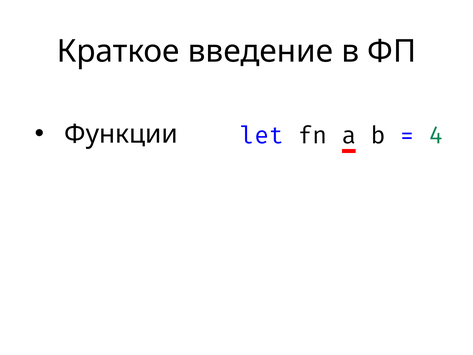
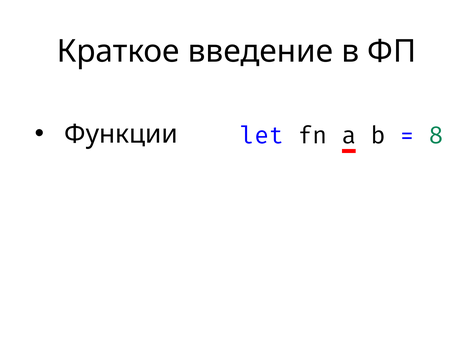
4: 4 -> 8
